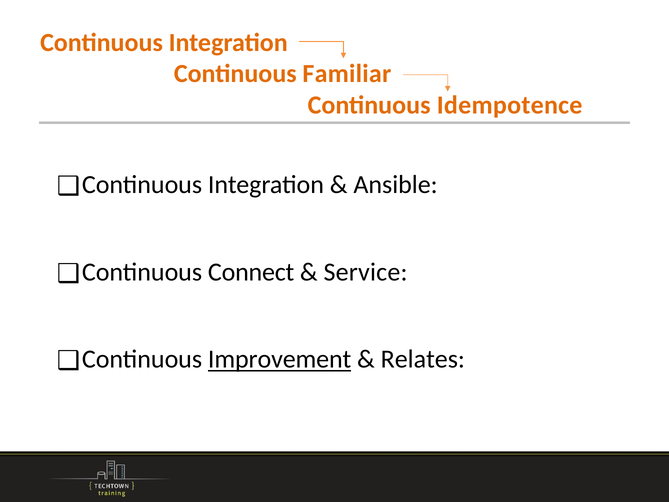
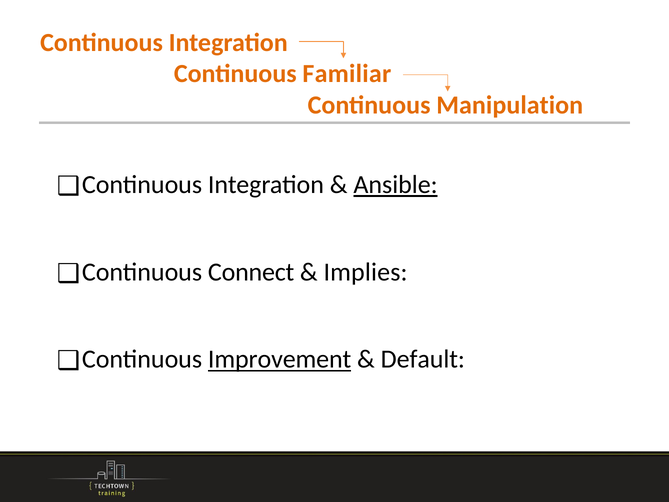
Idempotence: Idempotence -> Manipulation
Ansible underline: none -> present
Service: Service -> Implies
Relates: Relates -> Default
